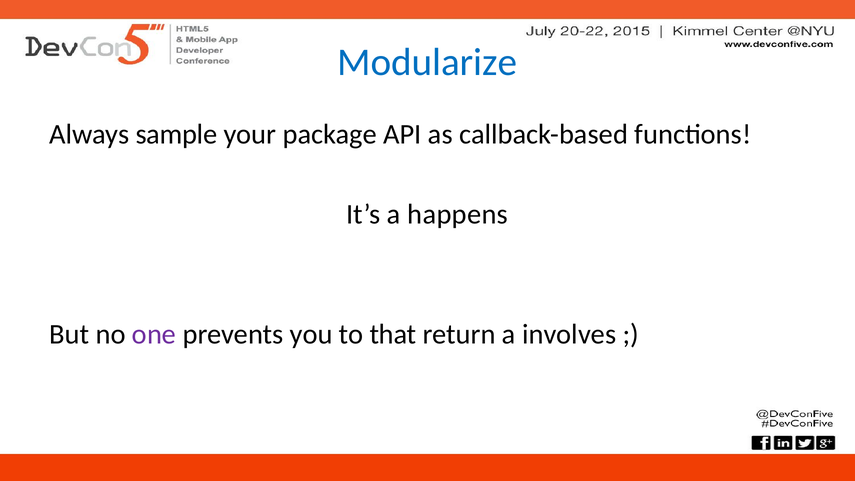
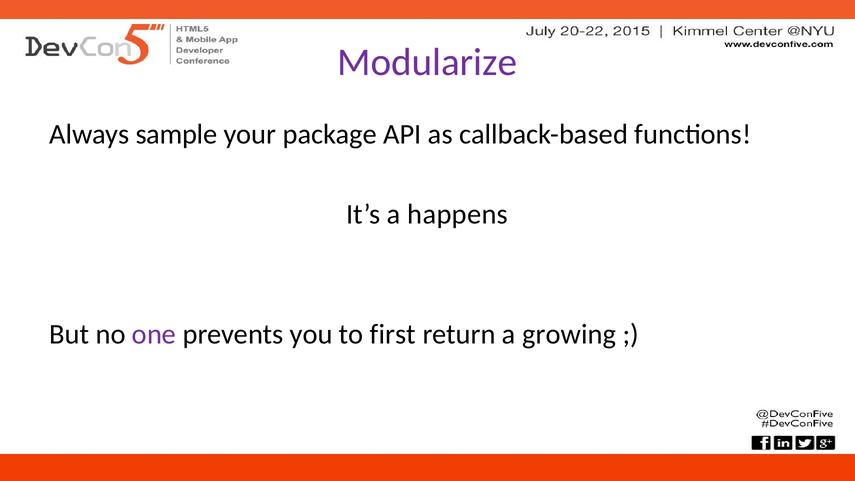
Modularize colour: blue -> purple
that: that -> first
involves: involves -> growing
